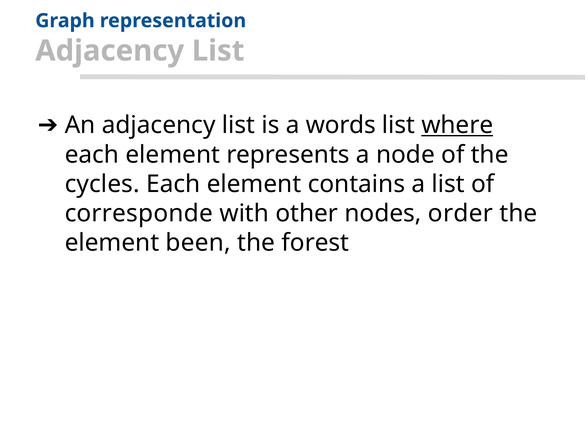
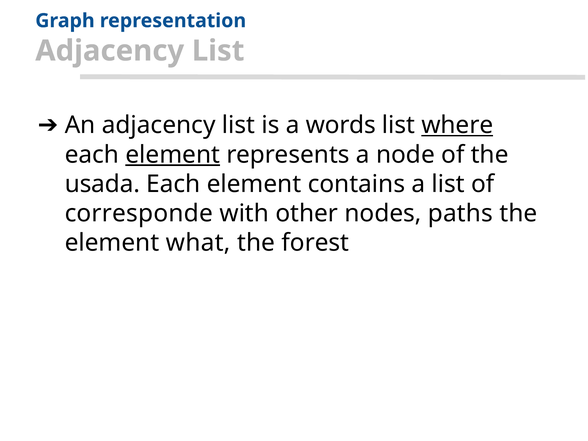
element at (173, 155) underline: none -> present
cycles: cycles -> usada
order: order -> paths
been: been -> what
